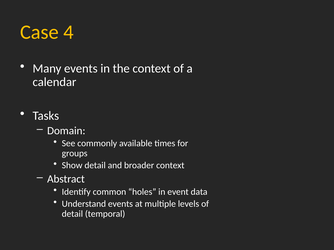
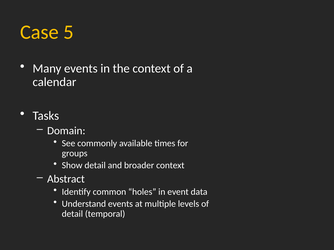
4: 4 -> 5
